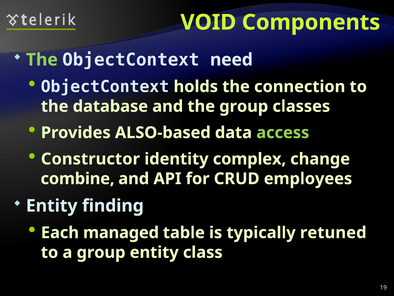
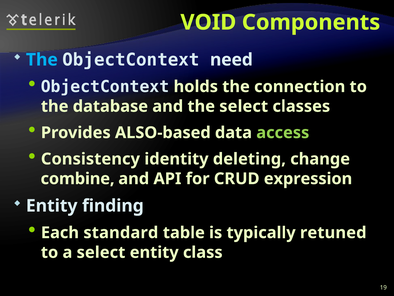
The at (42, 60) colour: light green -> light blue
the group: group -> select
Constructor: Constructor -> Consistency
complex: complex -> deleting
employees: employees -> expression
managed: managed -> standard
a group: group -> select
